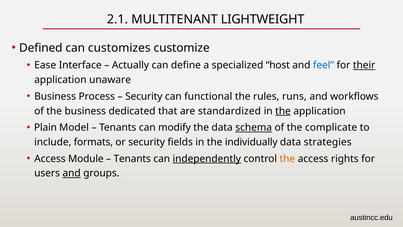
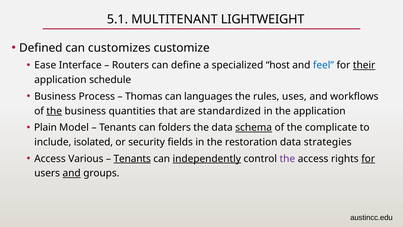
2.1: 2.1 -> 5.1
Actually: Actually -> Routers
unaware: unaware -> schedule
Security at (144, 96): Security -> Thomas
functional: functional -> languages
runs: runs -> uses
the at (54, 111) underline: none -> present
dedicated: dedicated -> quantities
the at (283, 111) underline: present -> none
modify: modify -> folders
formats: formats -> isolated
individually: individually -> restoration
Module: Module -> Various
Tenants at (132, 159) underline: none -> present
the at (287, 159) colour: orange -> purple
for at (368, 159) underline: none -> present
